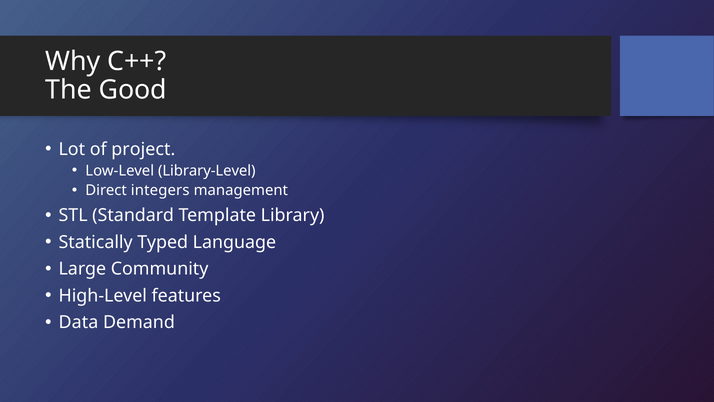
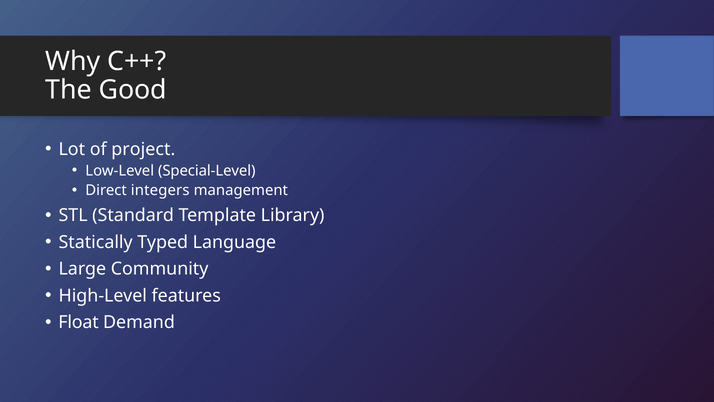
Library-Level: Library-Level -> Special-Level
Data: Data -> Float
